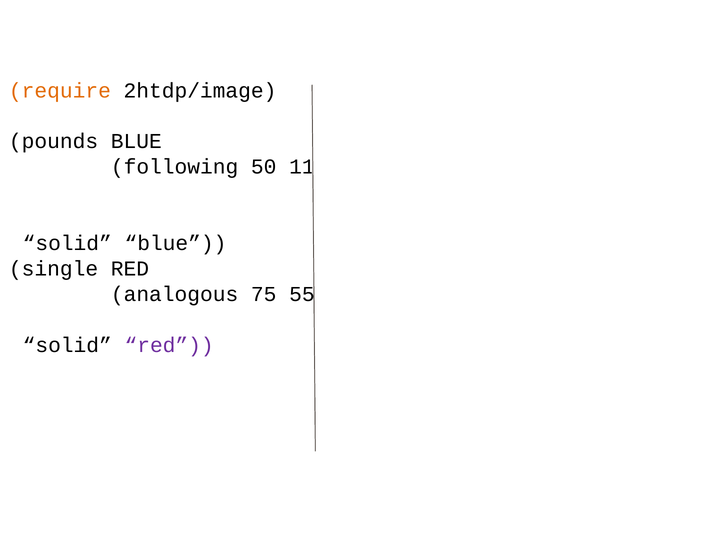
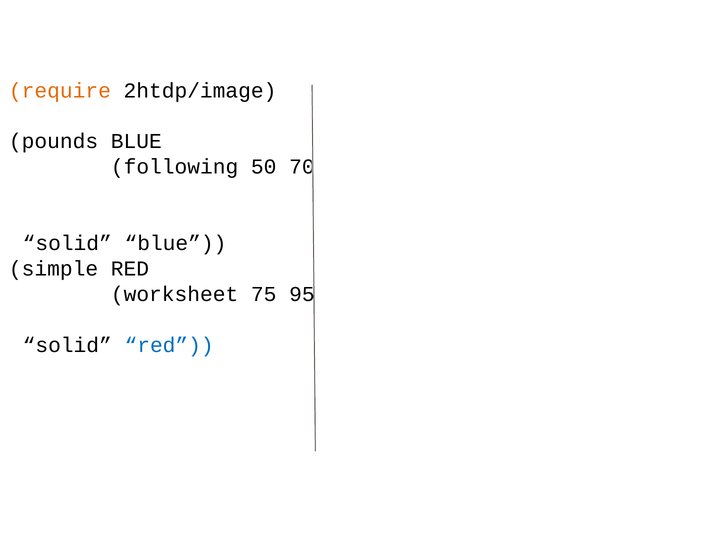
11: 11 -> 70
single: single -> simple
analogous: analogous -> worksheet
55: 55 -> 95
red at (169, 345) colour: purple -> blue
